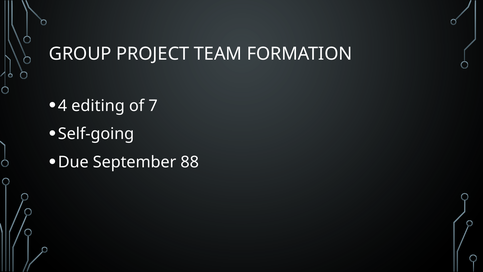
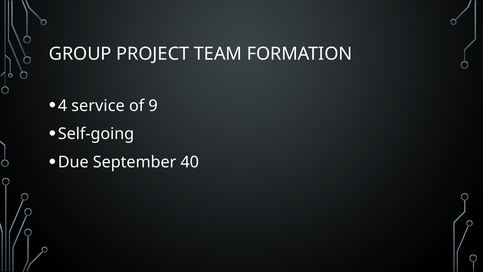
editing: editing -> service
7: 7 -> 9
88: 88 -> 40
